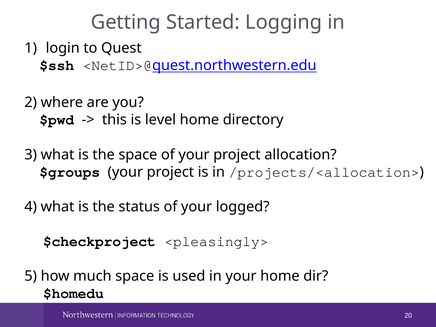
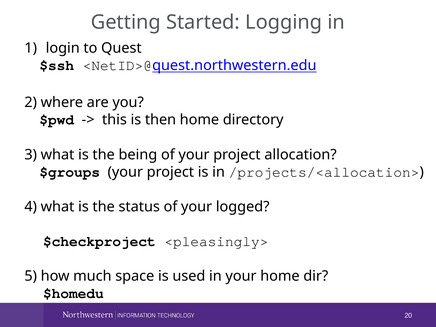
level: level -> then
the space: space -> being
